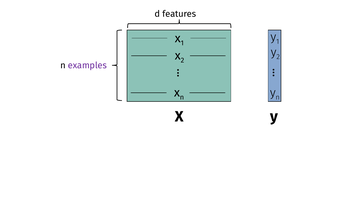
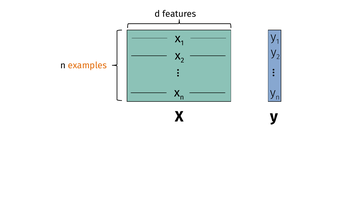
examples colour: purple -> orange
